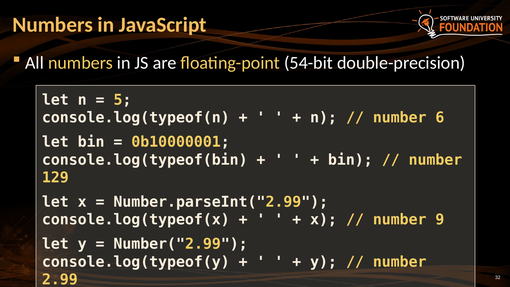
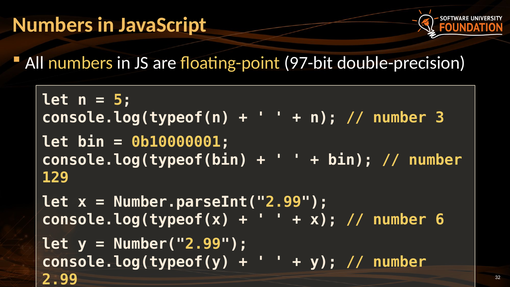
54-bit: 54-bit -> 97-bit
6: 6 -> 3
9: 9 -> 6
